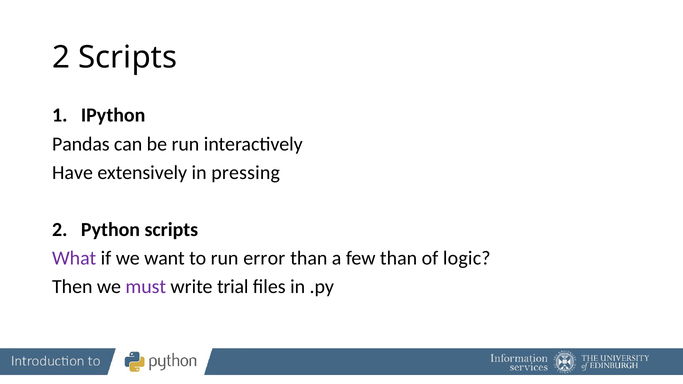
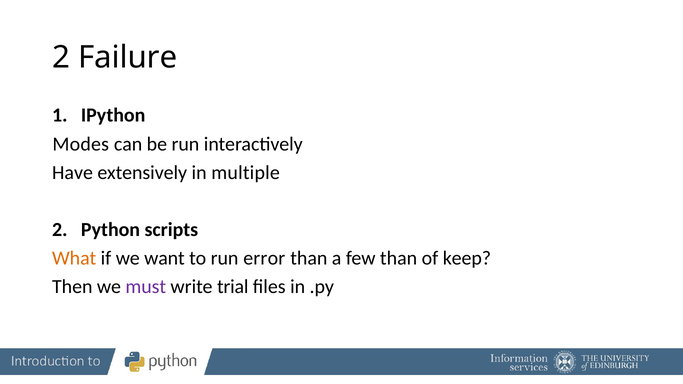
2 Scripts: Scripts -> Failure
Pandas: Pandas -> Modes
pressing: pressing -> multiple
What colour: purple -> orange
logic: logic -> keep
